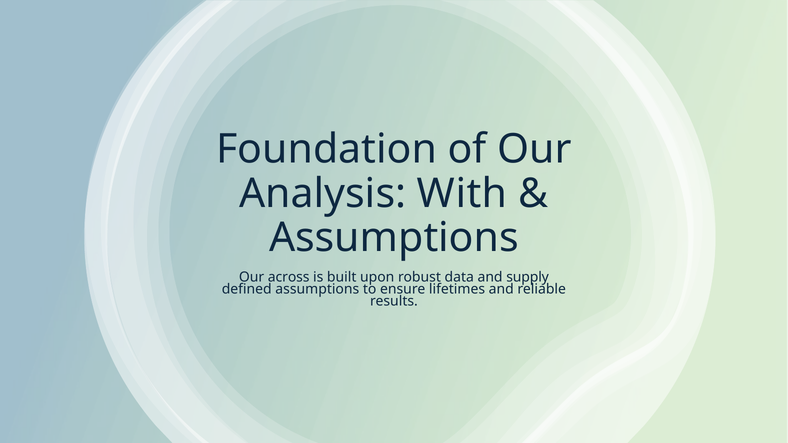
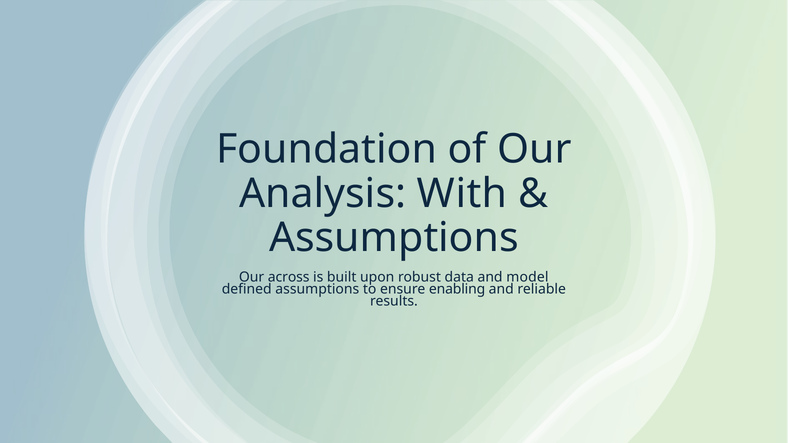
supply: supply -> model
lifetimes: lifetimes -> enabling
